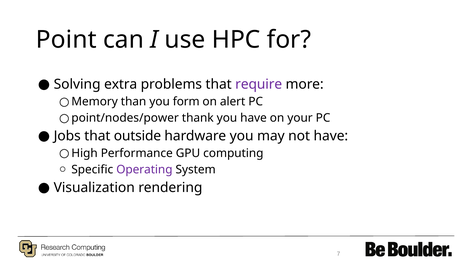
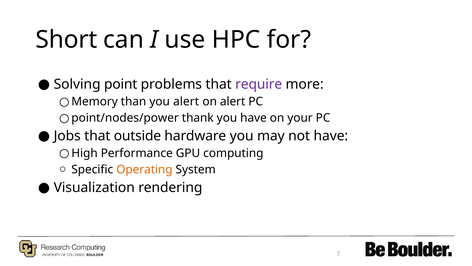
Point: Point -> Short
extra: extra -> point
you form: form -> alert
Operating colour: purple -> orange
